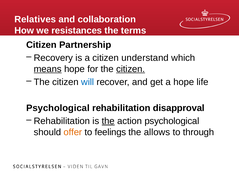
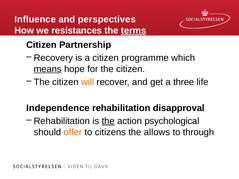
Relatives: Relatives -> Influence
collaboration: collaboration -> perspectives
terms underline: none -> present
understand: understand -> programme
citizen at (131, 69) underline: present -> none
will colour: blue -> orange
a hope: hope -> three
Psychological at (58, 108): Psychological -> Independence
feelings: feelings -> citizens
